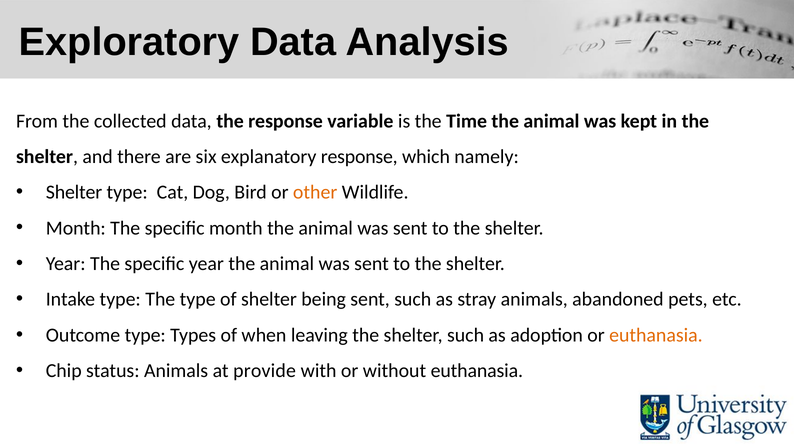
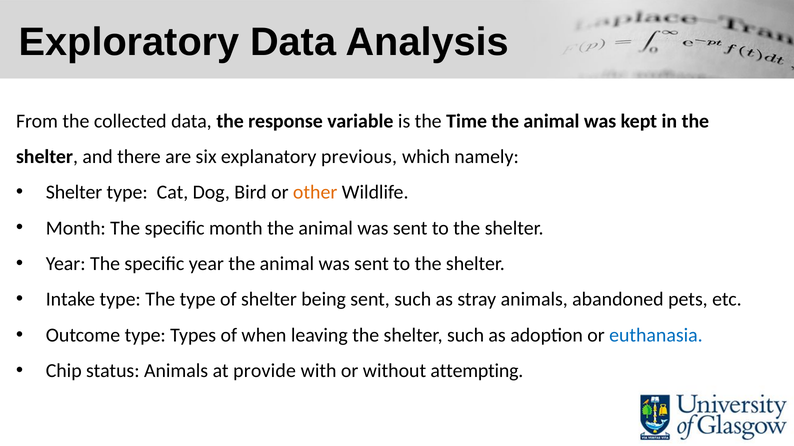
explanatory response: response -> previous
euthanasia at (656, 336) colour: orange -> blue
without euthanasia: euthanasia -> attempting
